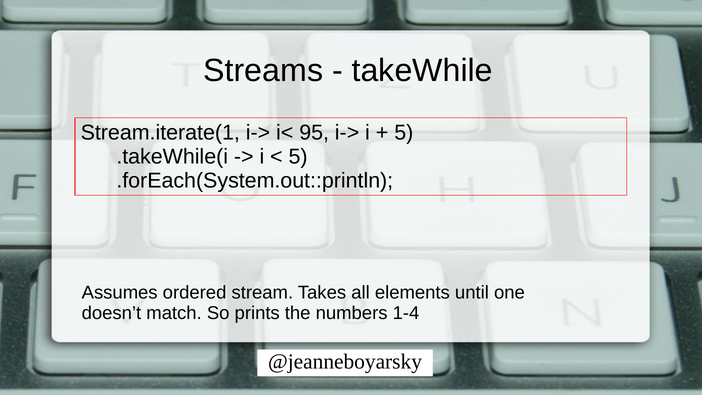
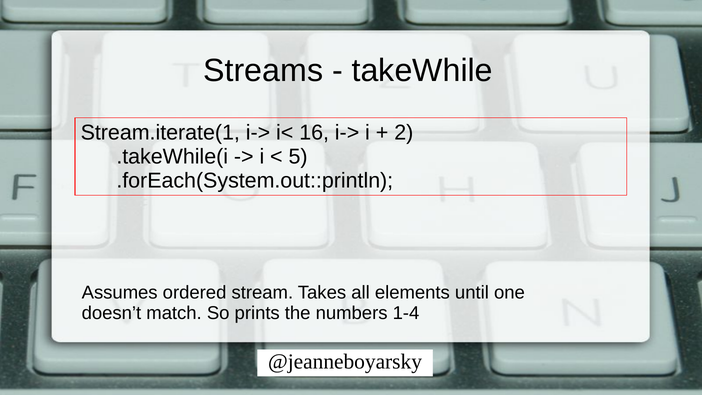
95: 95 -> 16
5 at (404, 133): 5 -> 2
